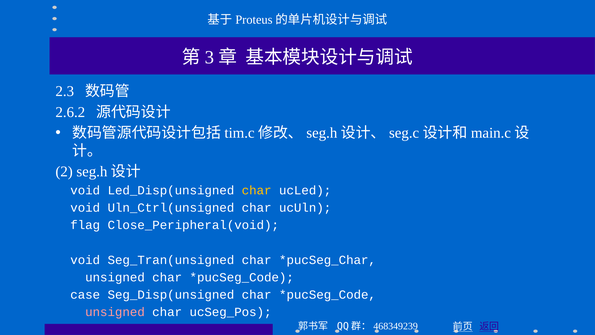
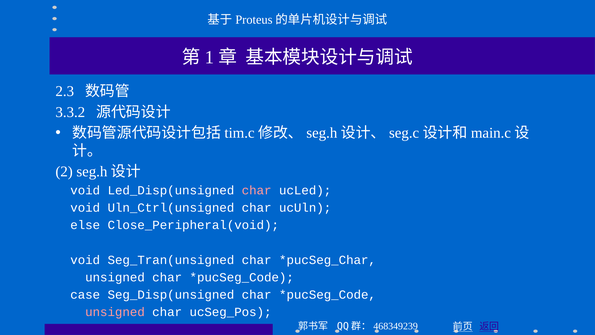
3: 3 -> 1
2.6.2: 2.6.2 -> 3.3.2
char at (257, 190) colour: yellow -> pink
flag: flag -> else
